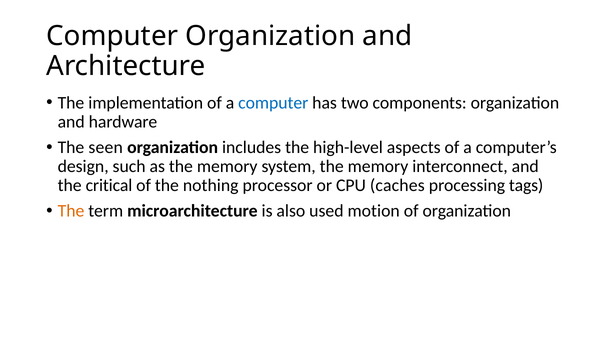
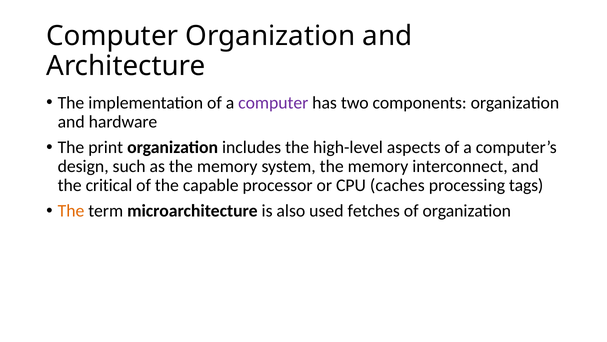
computer at (273, 103) colour: blue -> purple
seen: seen -> print
nothing: nothing -> capable
motion: motion -> fetches
